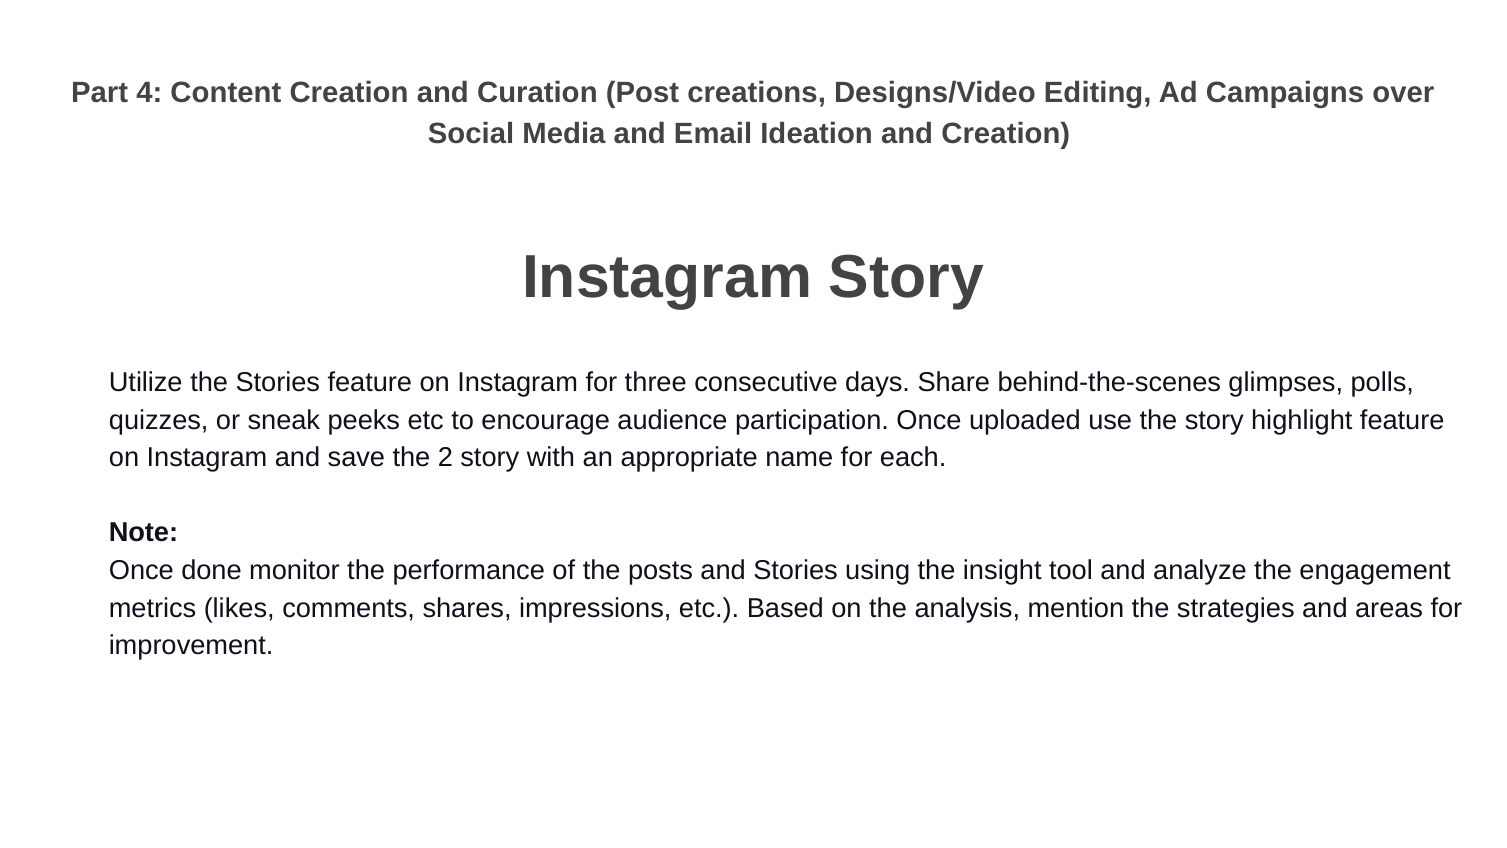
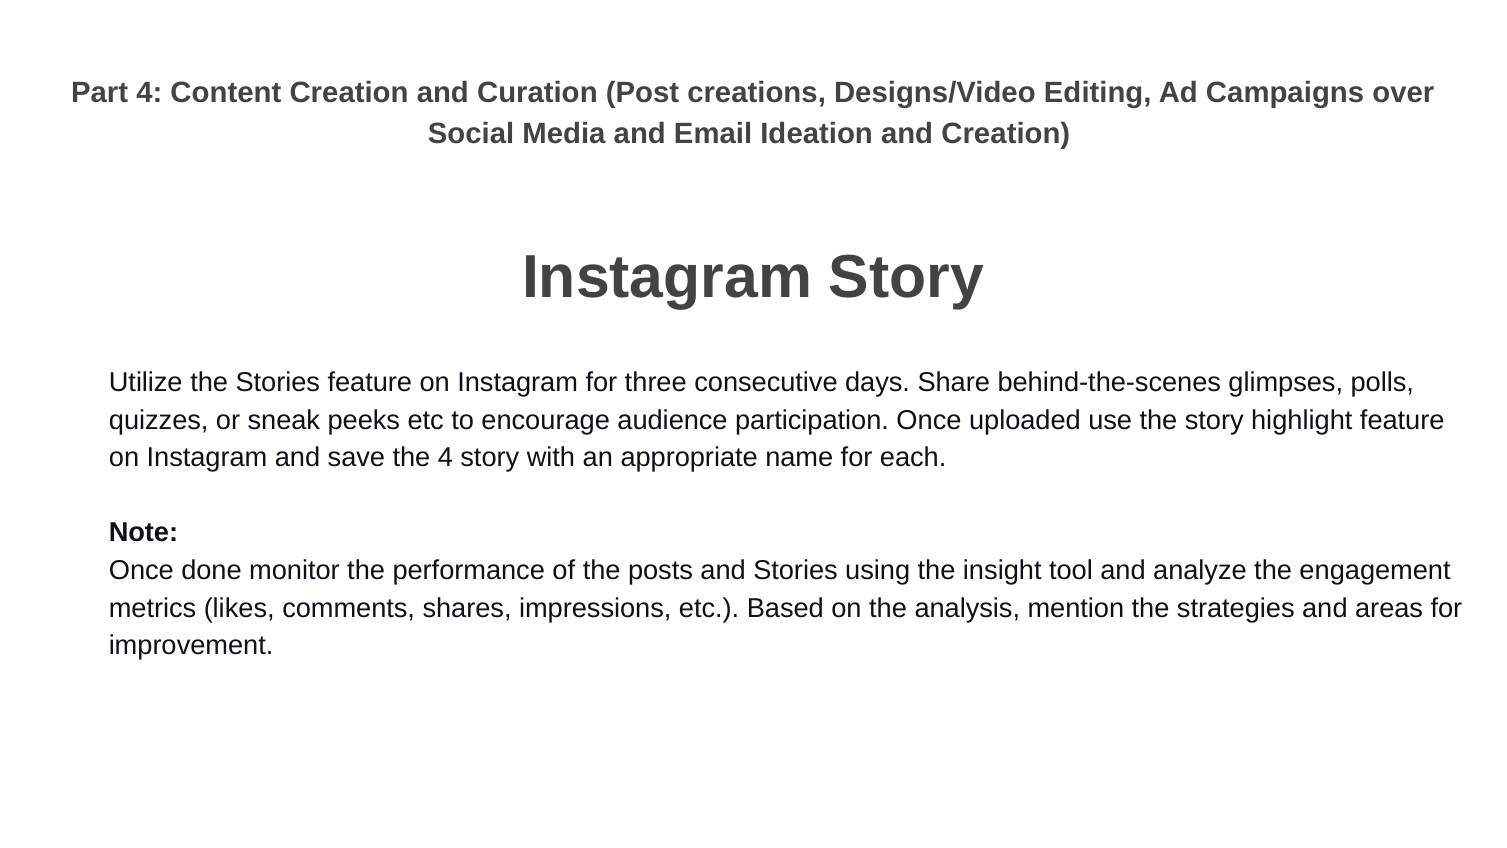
the 2: 2 -> 4
